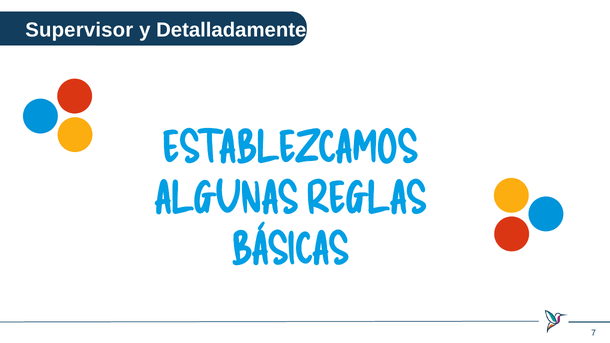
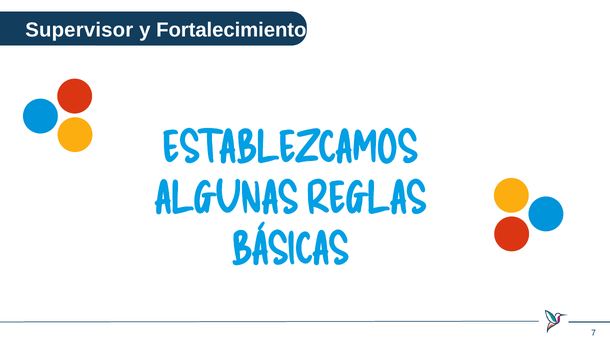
Detalladamente: Detalladamente -> Fortalecimiento
